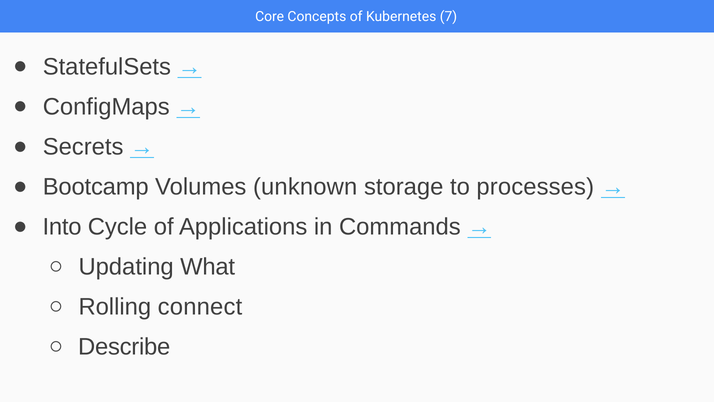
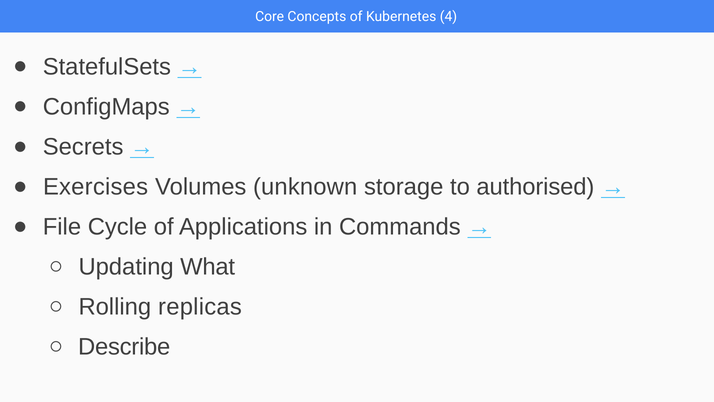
7: 7 -> 4
Bootcamp: Bootcamp -> Exercises
processes: processes -> authorised
Into: Into -> File
connect: connect -> replicas
